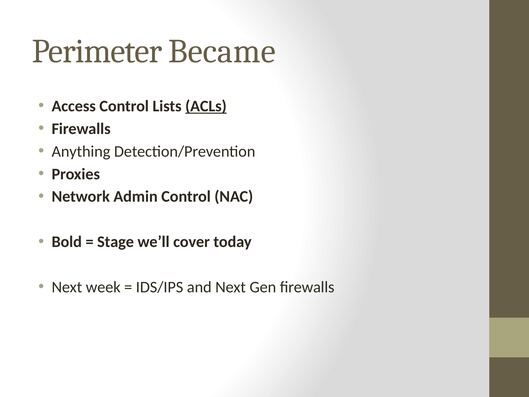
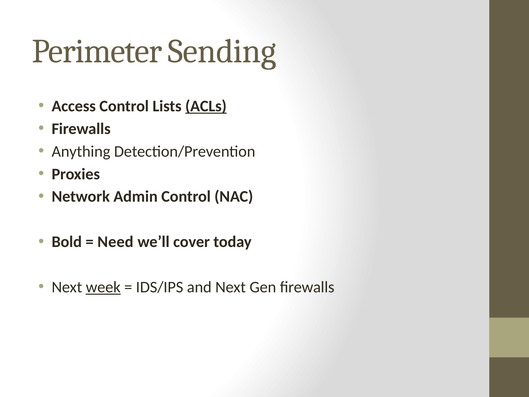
Became: Became -> Sending
Stage: Stage -> Need
week underline: none -> present
